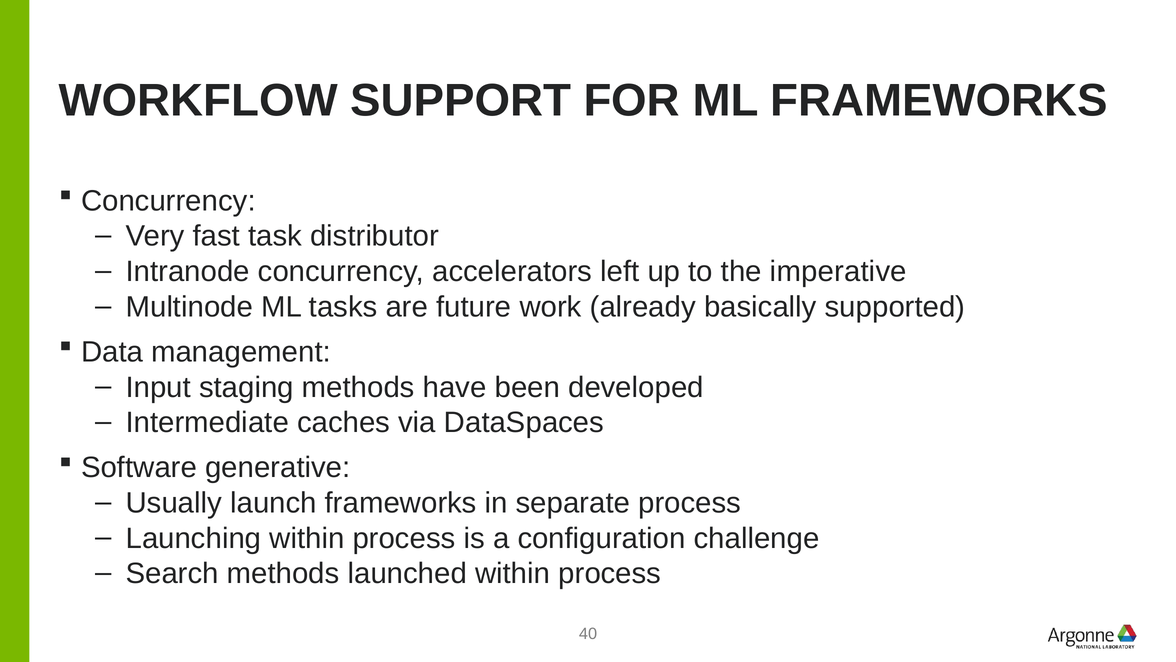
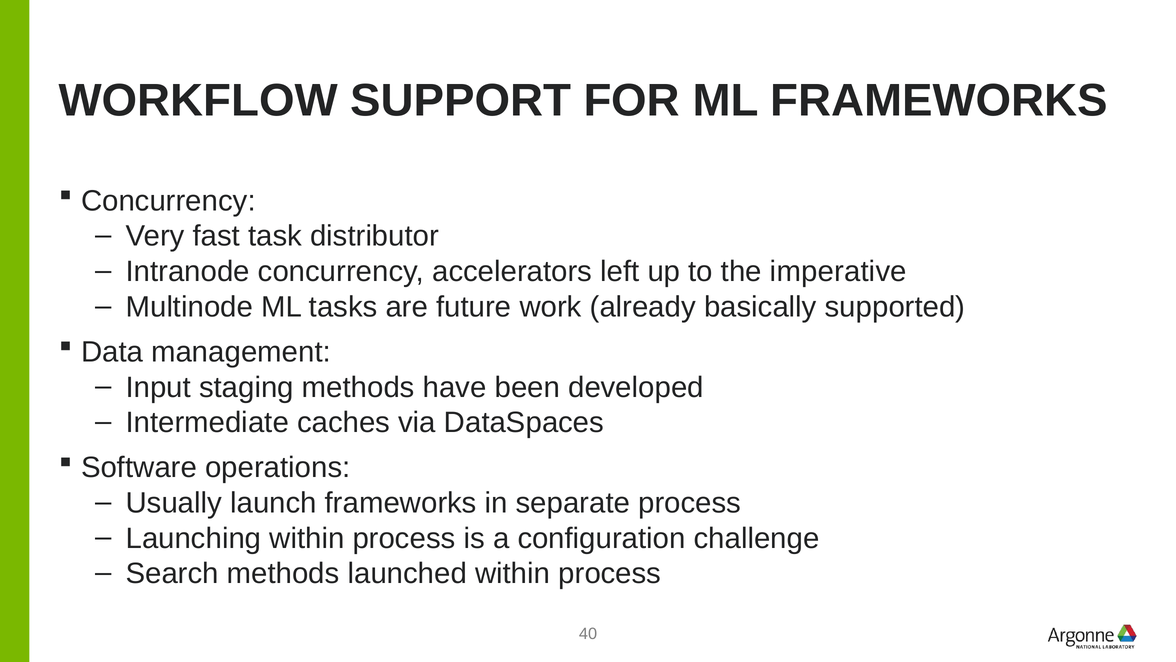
generative: generative -> operations
